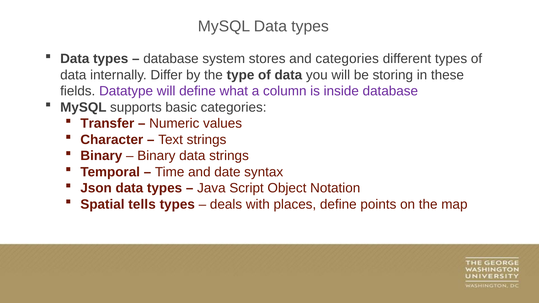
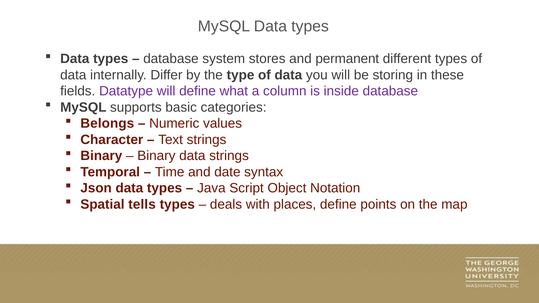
and categories: categories -> permanent
Transfer: Transfer -> Belongs
